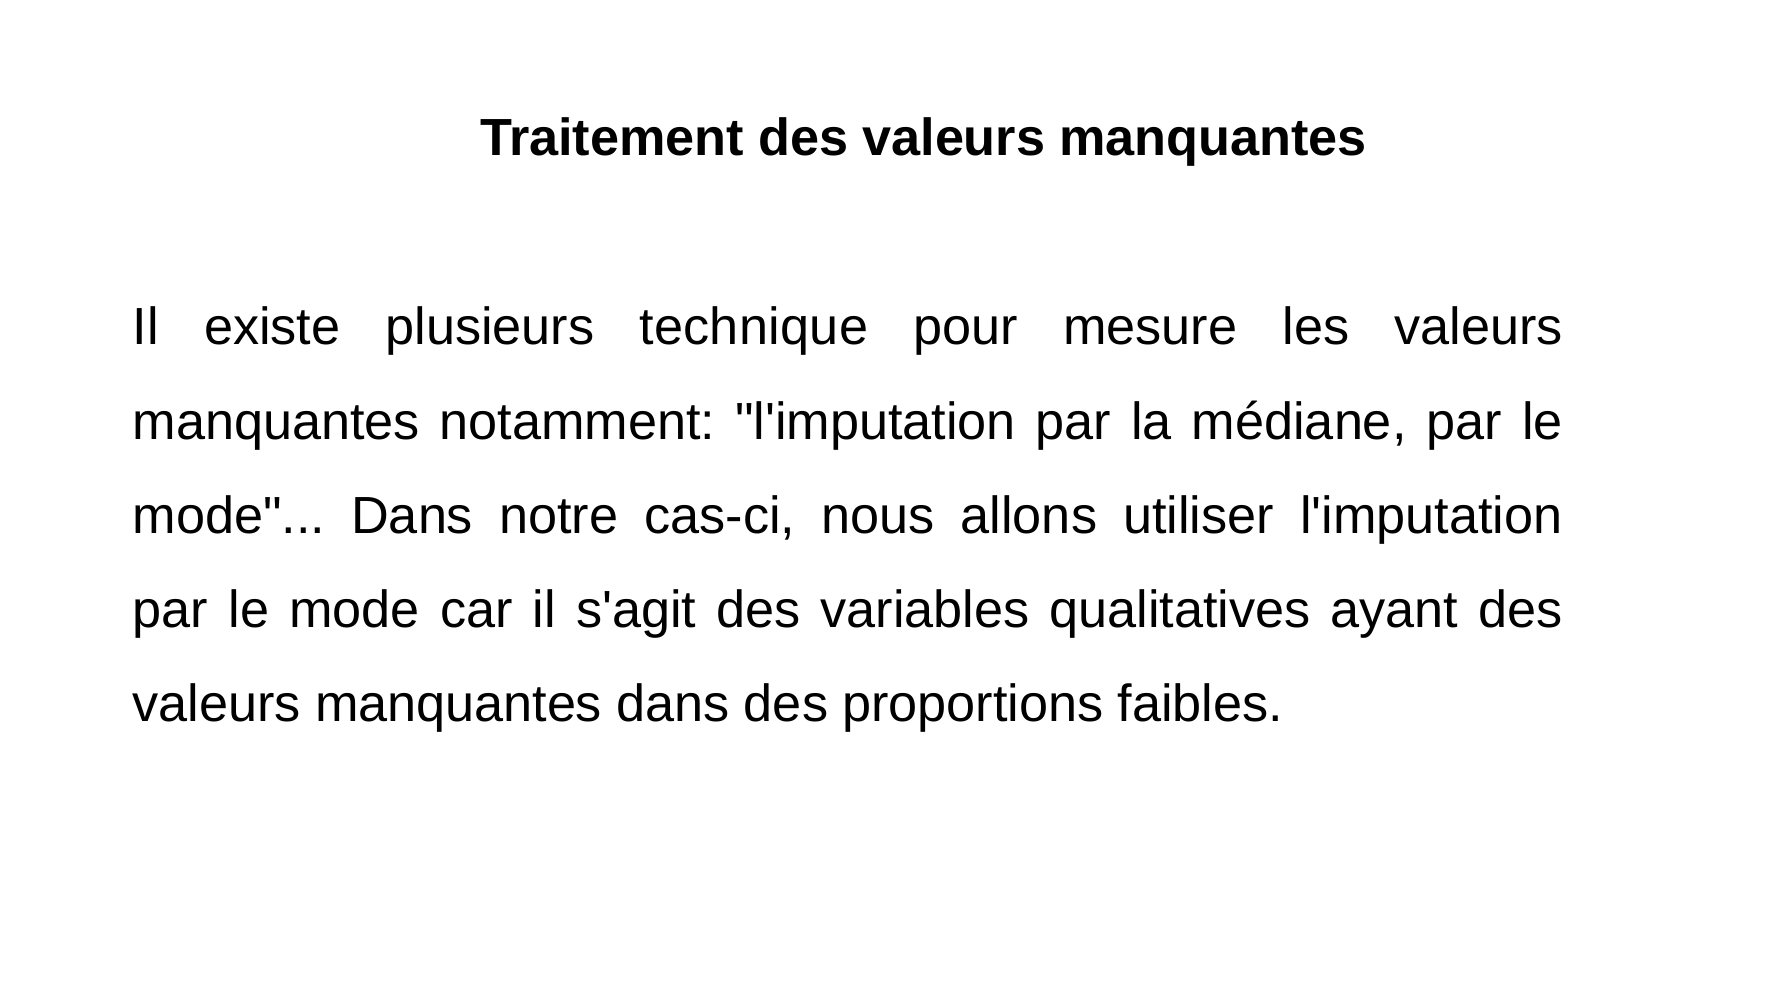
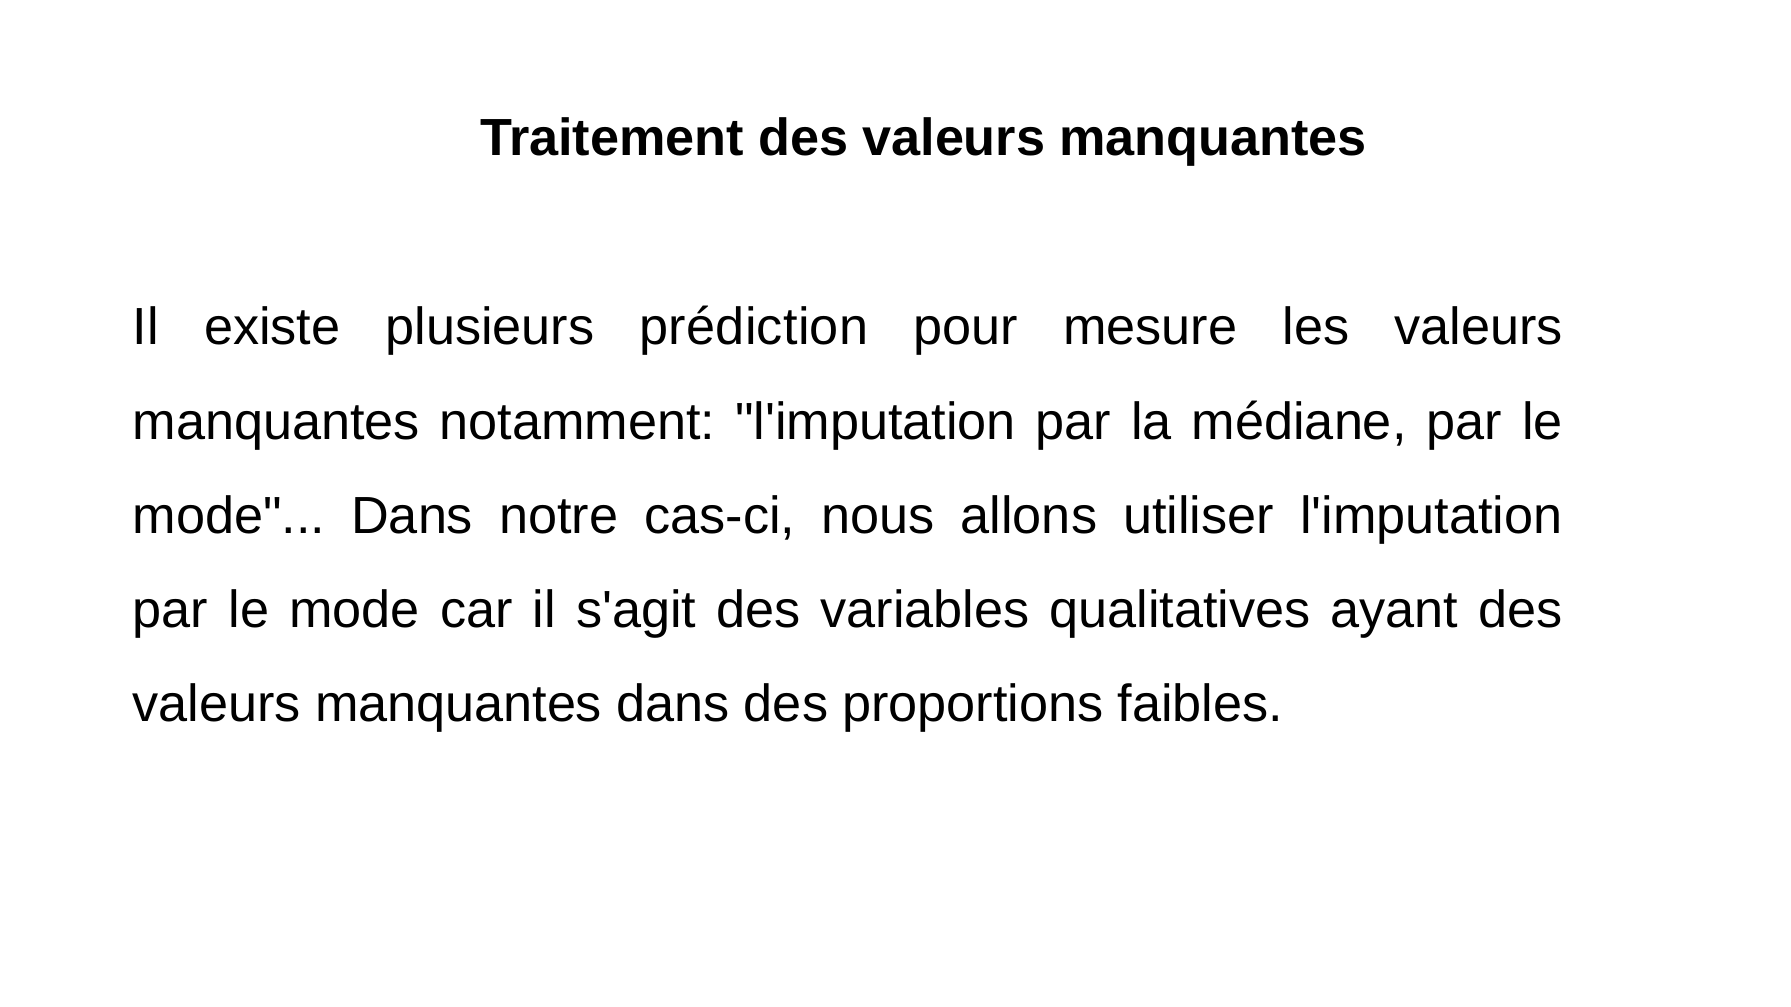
technique: technique -> prédiction
